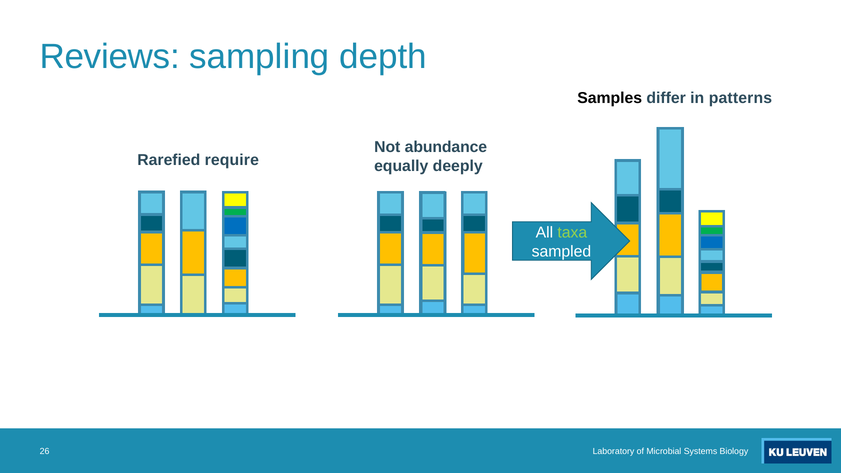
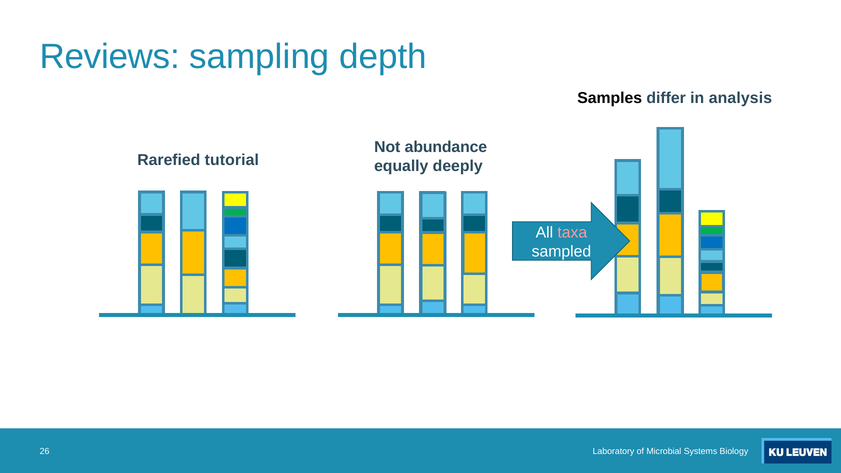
patterns: patterns -> analysis
require: require -> tutorial
taxa colour: light green -> pink
